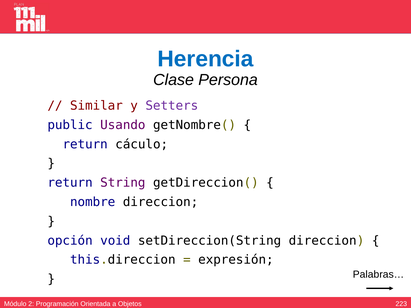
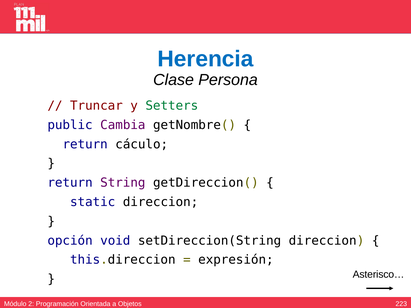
Similar: Similar -> Truncar
Setters colour: purple -> green
Usando: Usando -> Cambia
nombre: nombre -> static
Palabras…: Palabras… -> Asterisco…
